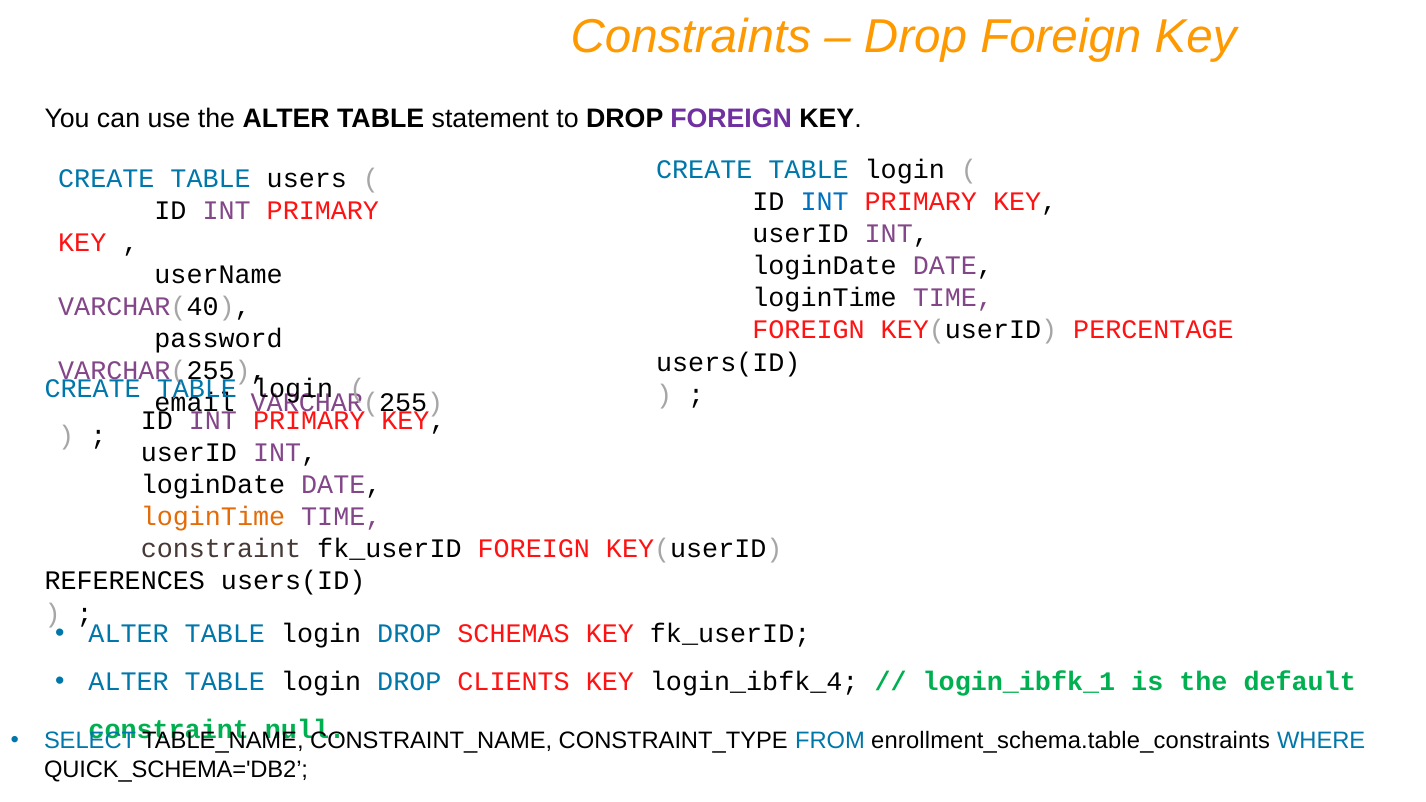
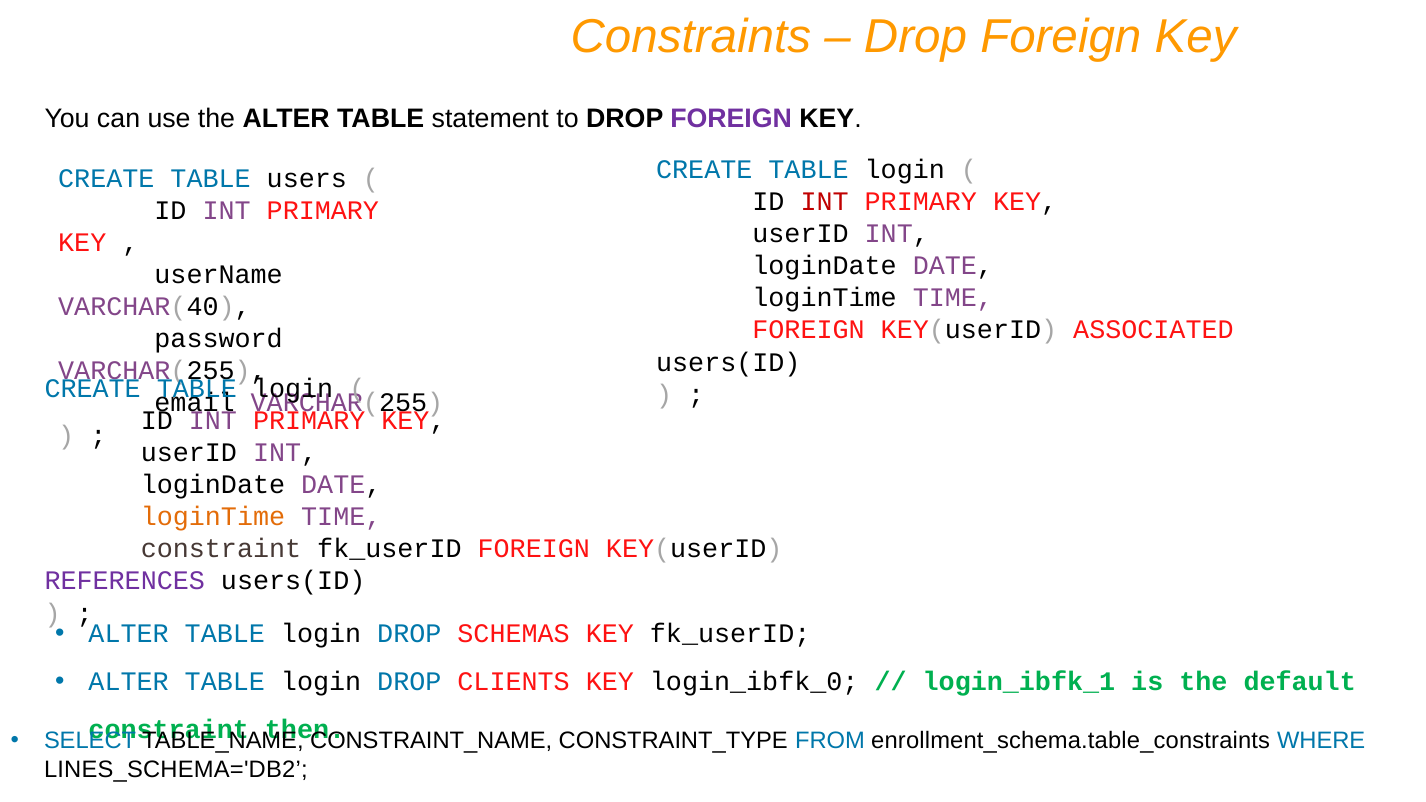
INT at (825, 202) colour: blue -> red
PERCENTAGE: PERCENTAGE -> ASSOCIATED
REFERENCES colour: black -> purple
login_ibfk_4: login_ibfk_4 -> login_ibfk_0
null: null -> then
QUICK_SCHEMA='DB2: QUICK_SCHEMA='DB2 -> LINES_SCHEMA='DB2
